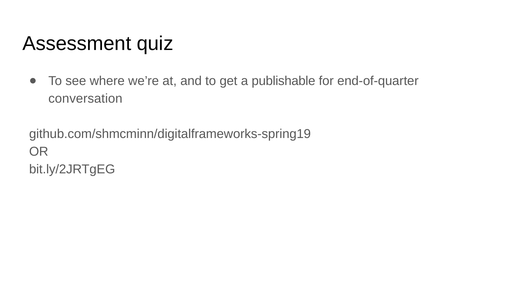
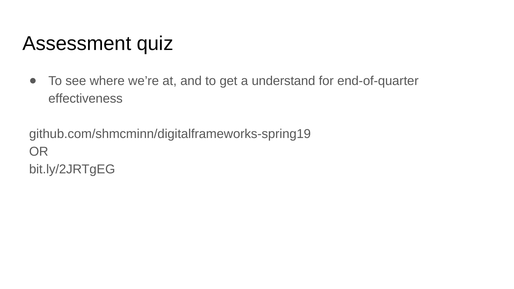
publishable: publishable -> understand
conversation: conversation -> effectiveness
